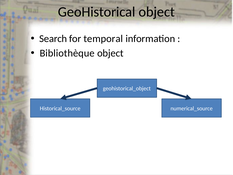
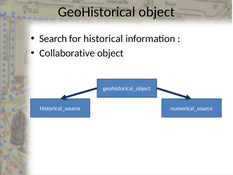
temporal: temporal -> historical
Bibliothèque: Bibliothèque -> Collaborative
